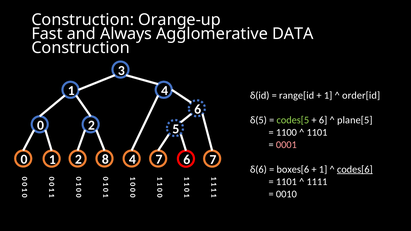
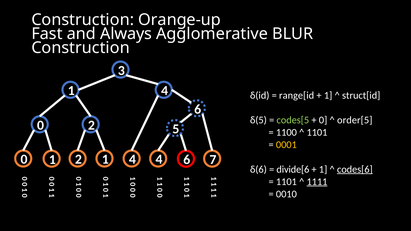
DATA: DATA -> BLUR
order[id: order[id -> struct[id
6 at (323, 120): 6 -> 0
plane[5: plane[5 -> order[5
0001 colour: pink -> yellow
2 8: 8 -> 1
4 7: 7 -> 4
boxes[6: boxes[6 -> divide[6
1111 underline: none -> present
